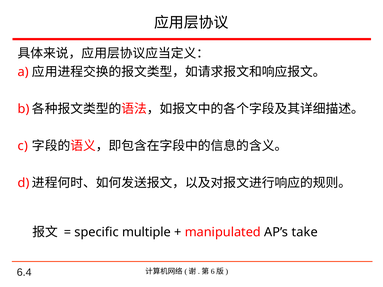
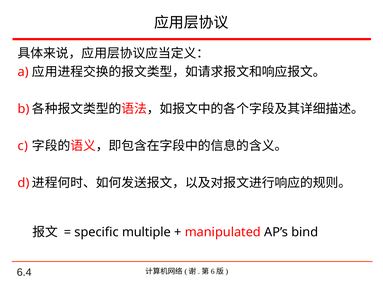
take: take -> bind
